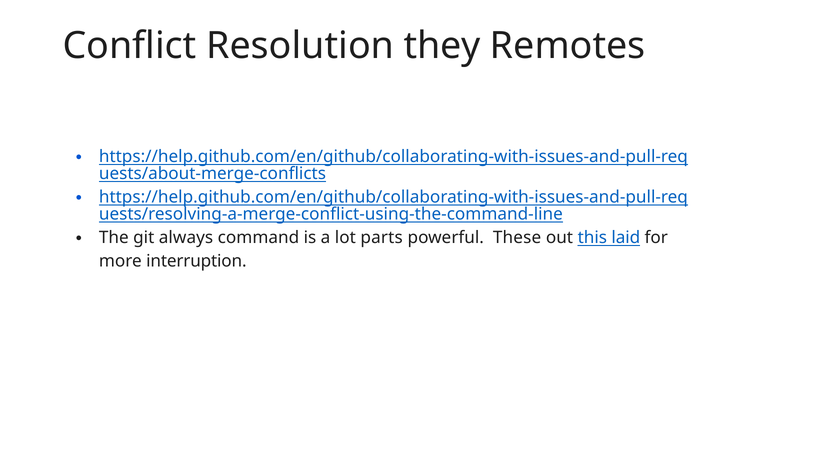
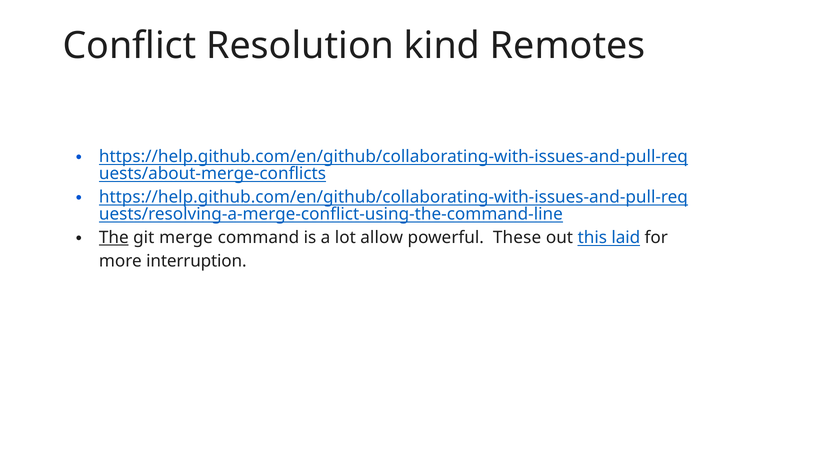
they: they -> kind
The underline: none -> present
always: always -> merge
parts: parts -> allow
